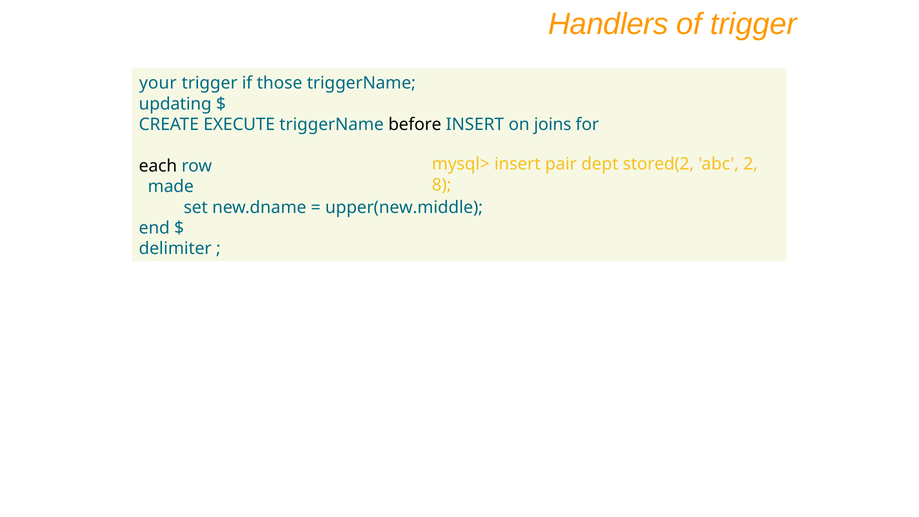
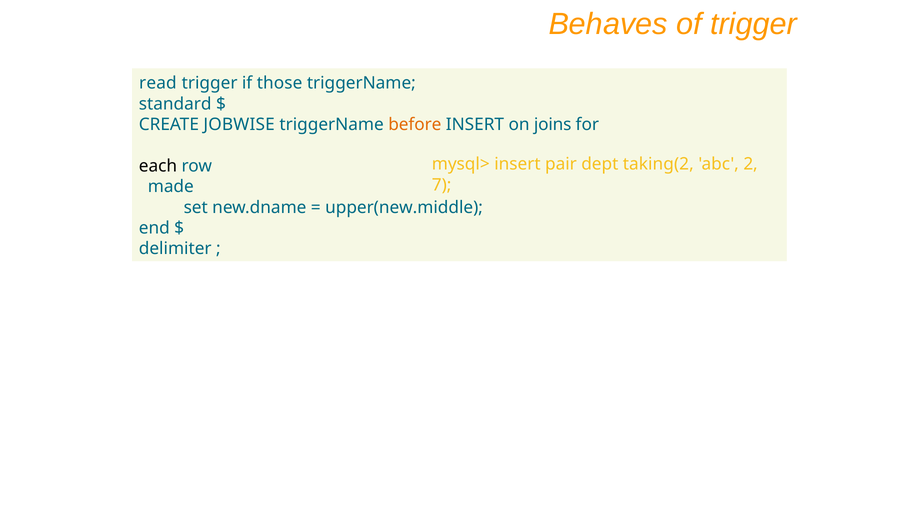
Handlers: Handlers -> Behaves
your: your -> read
updating: updating -> standard
EXECUTE: EXECUTE -> JOBWISE
before colour: black -> orange
stored(2: stored(2 -> taking(2
8: 8 -> 7
